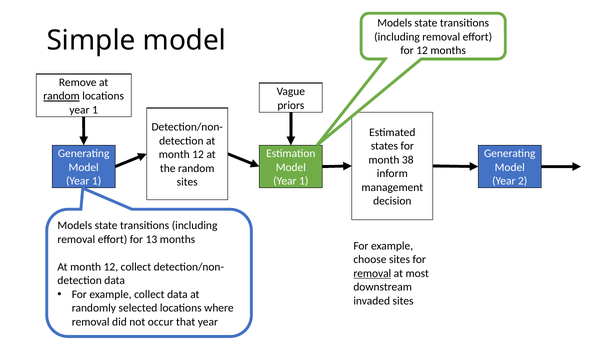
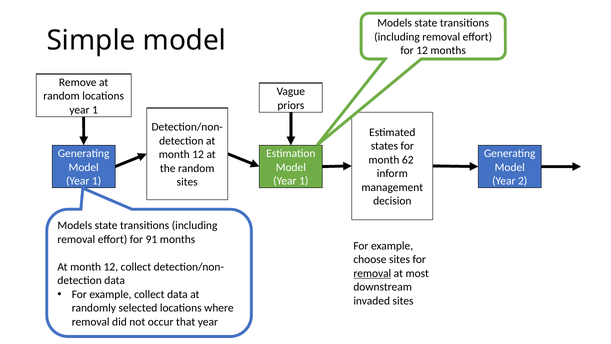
random at (62, 96) underline: present -> none
38: 38 -> 62
13: 13 -> 91
